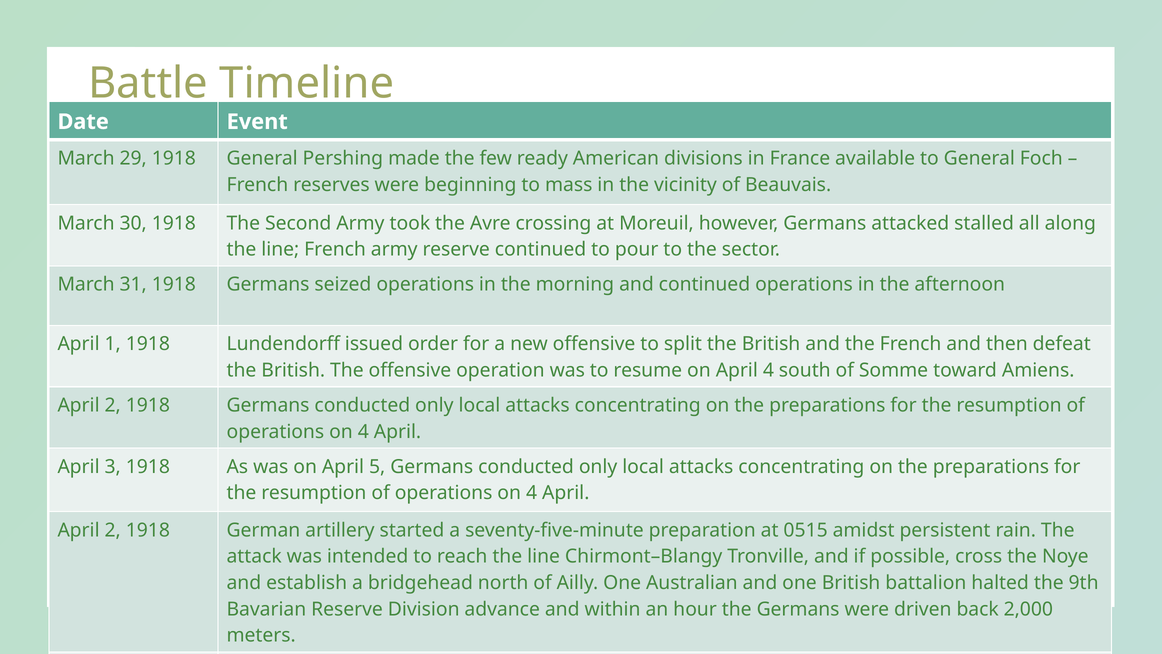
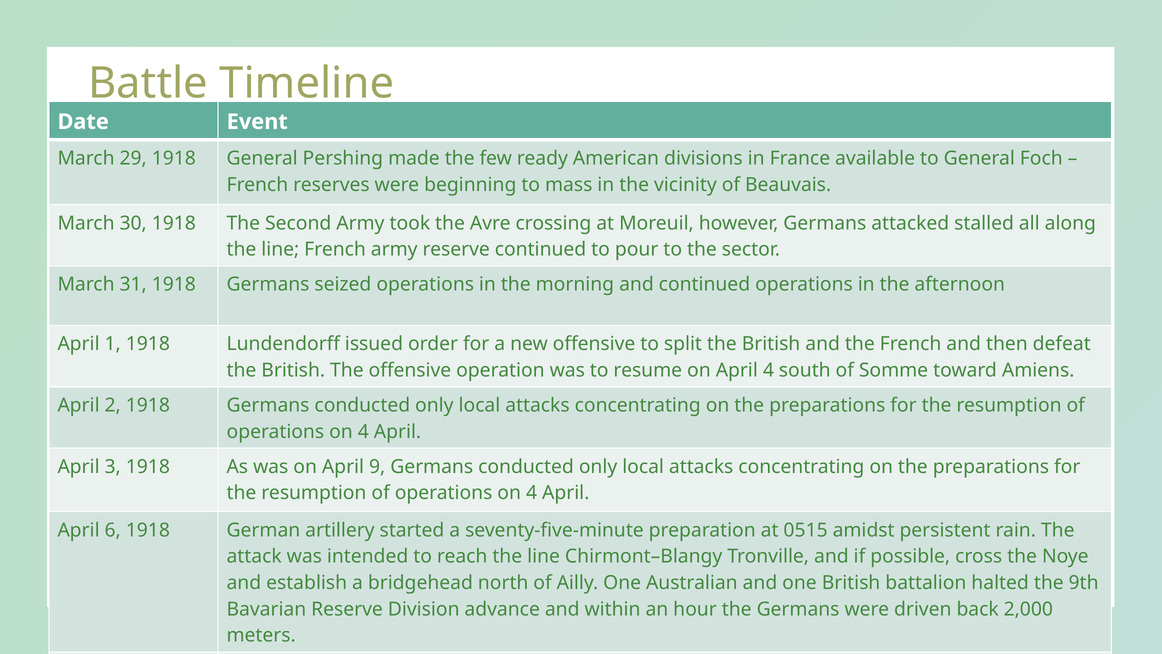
on April 5: 5 -> 9
2 at (113, 530): 2 -> 6
